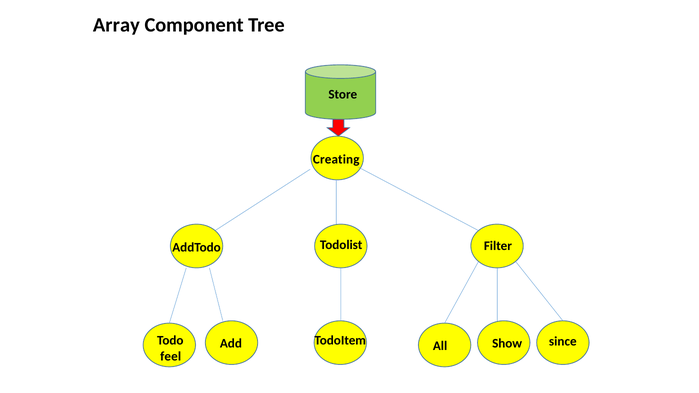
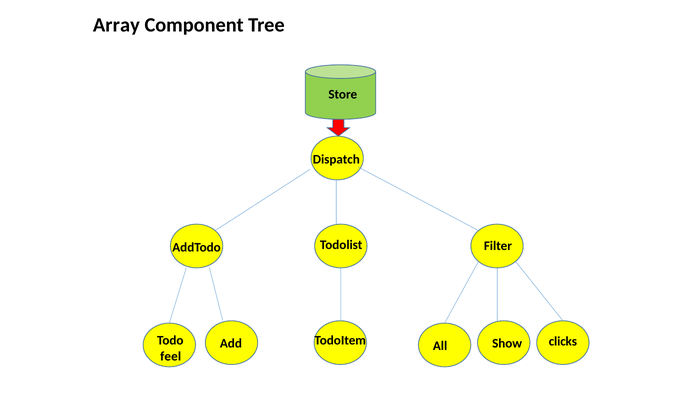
Creating: Creating -> Dispatch
since: since -> clicks
